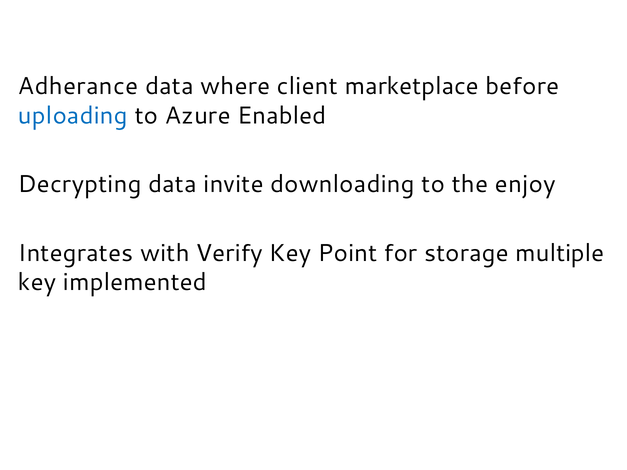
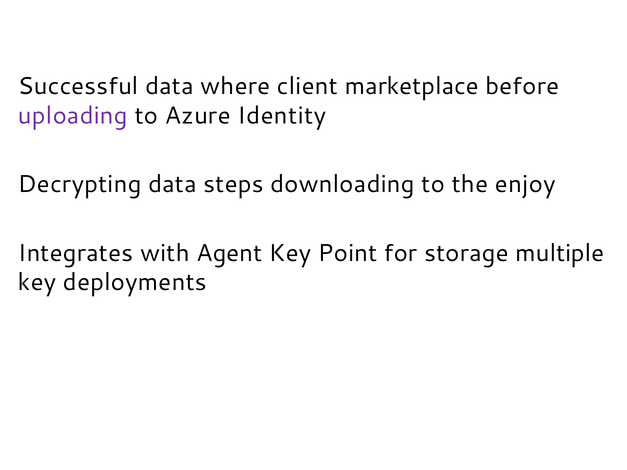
Adherance: Adherance -> Successful
uploading colour: blue -> purple
Enabled: Enabled -> Identity
invite: invite -> steps
Verify: Verify -> Agent
implemented: implemented -> deployments
